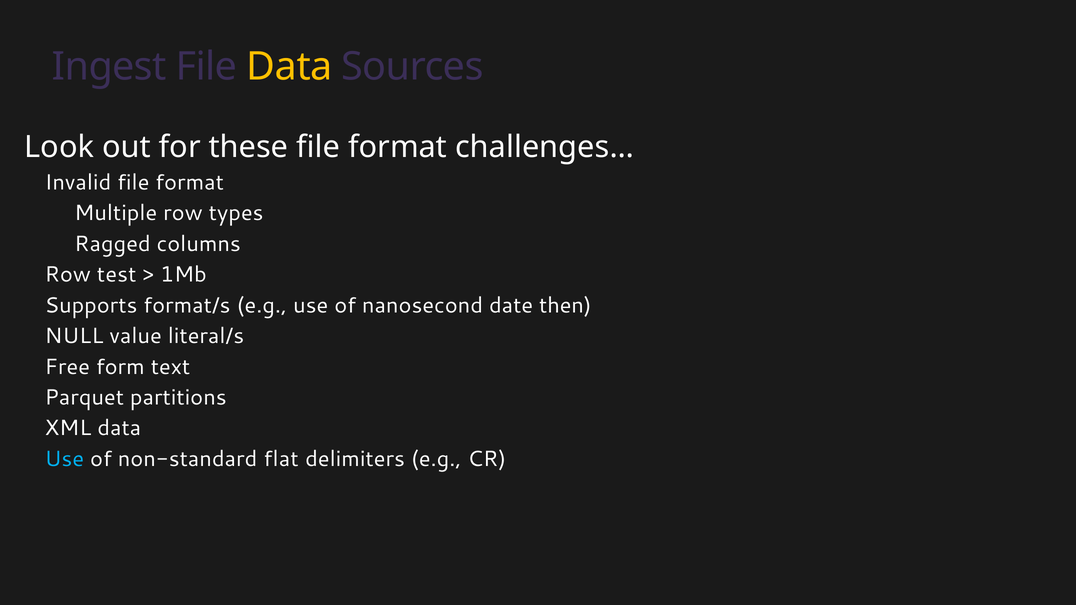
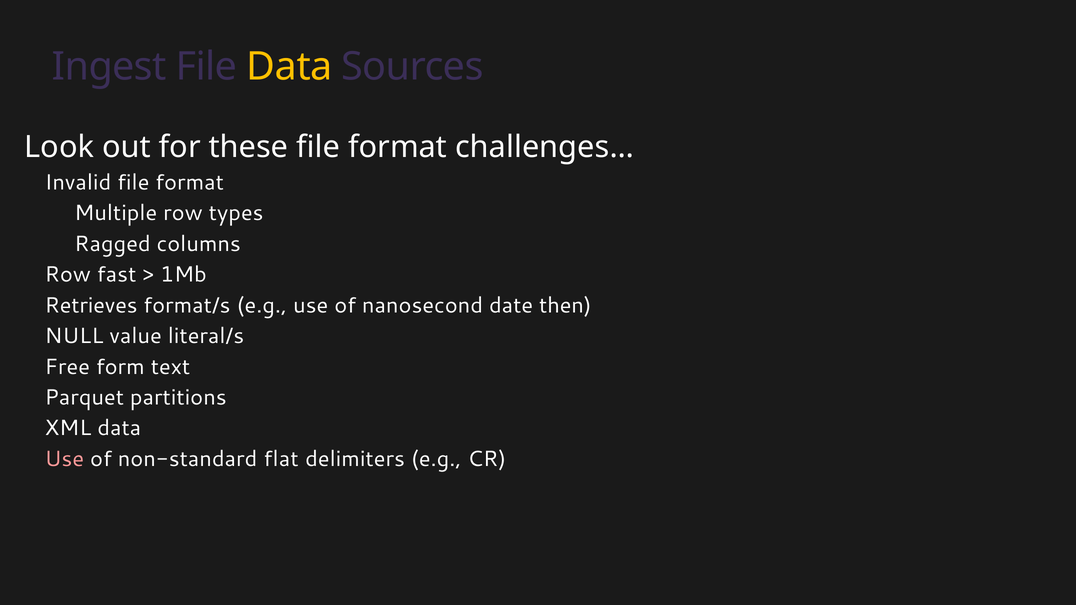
test: test -> fast
Supports: Supports -> Retrieves
Use at (64, 459) colour: light blue -> pink
